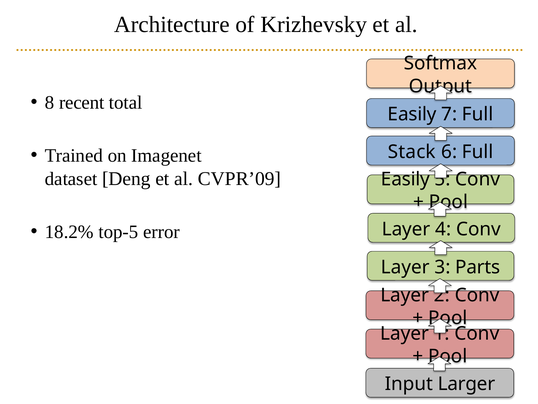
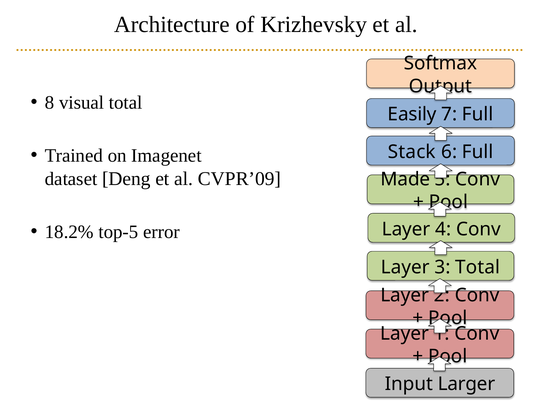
recent: recent -> visual
Easily at (405, 179): Easily -> Made
Parts at (478, 267): Parts -> Total
